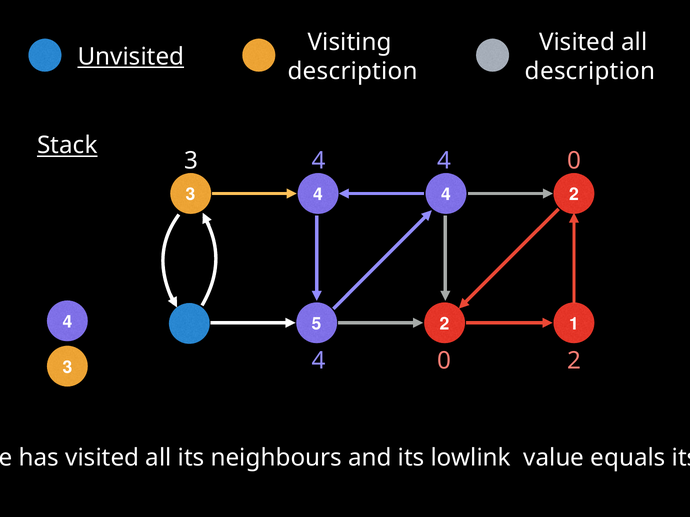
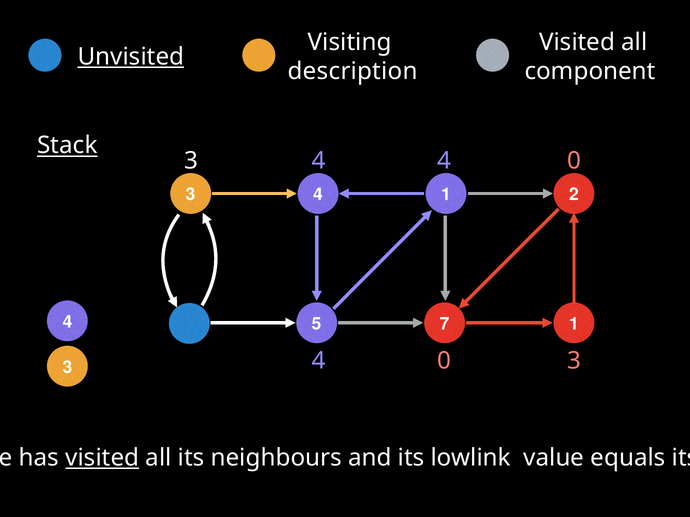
description at (590, 71): description -> component
4 at (446, 195): 4 -> 1
5 2: 2 -> 7
2 at (574, 361): 2 -> 3
visited at (102, 458) underline: none -> present
